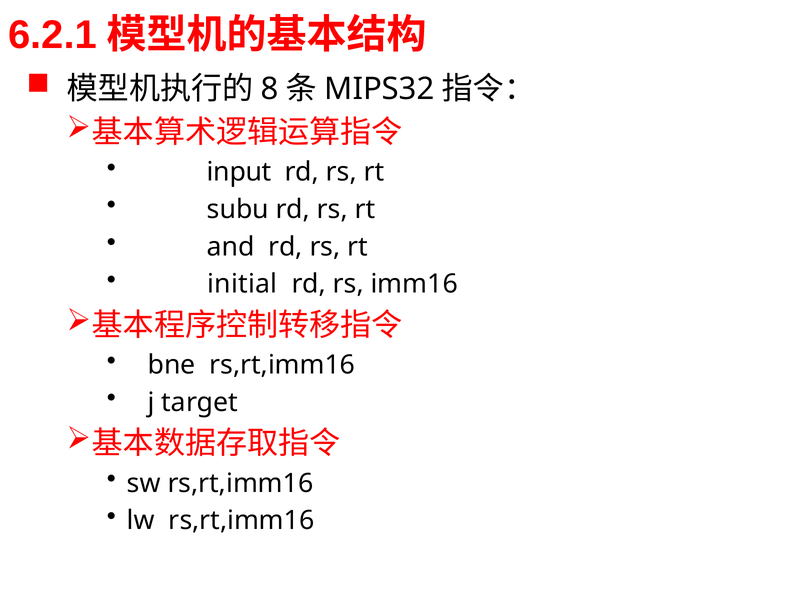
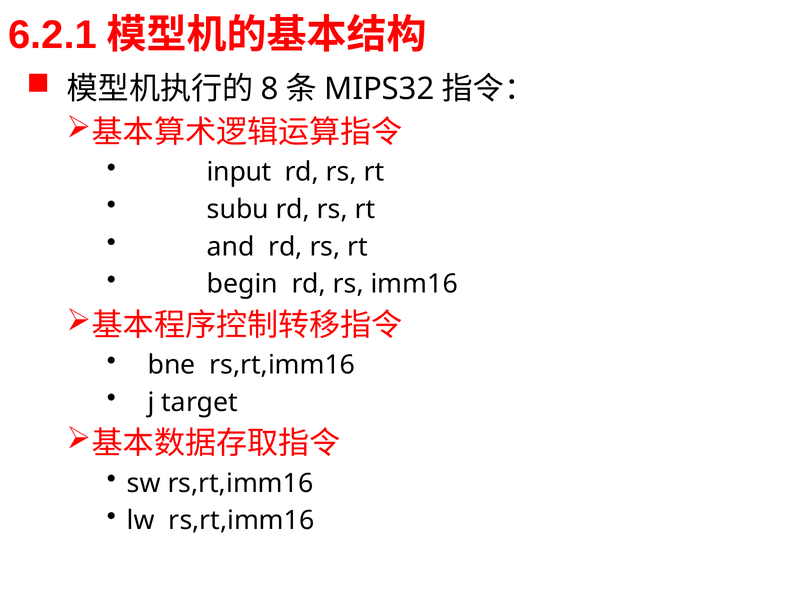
initial: initial -> begin
